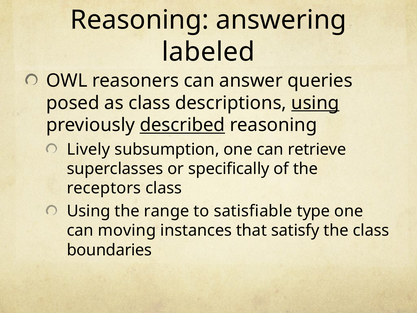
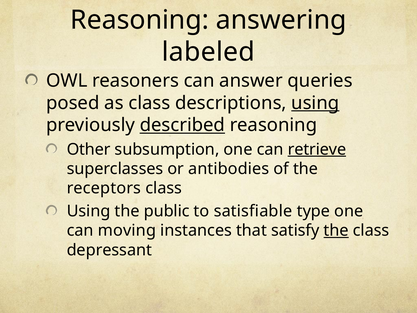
Lively: Lively -> Other
retrieve underline: none -> present
specifically: specifically -> antibodies
range: range -> public
the at (336, 230) underline: none -> present
boundaries: boundaries -> depressant
